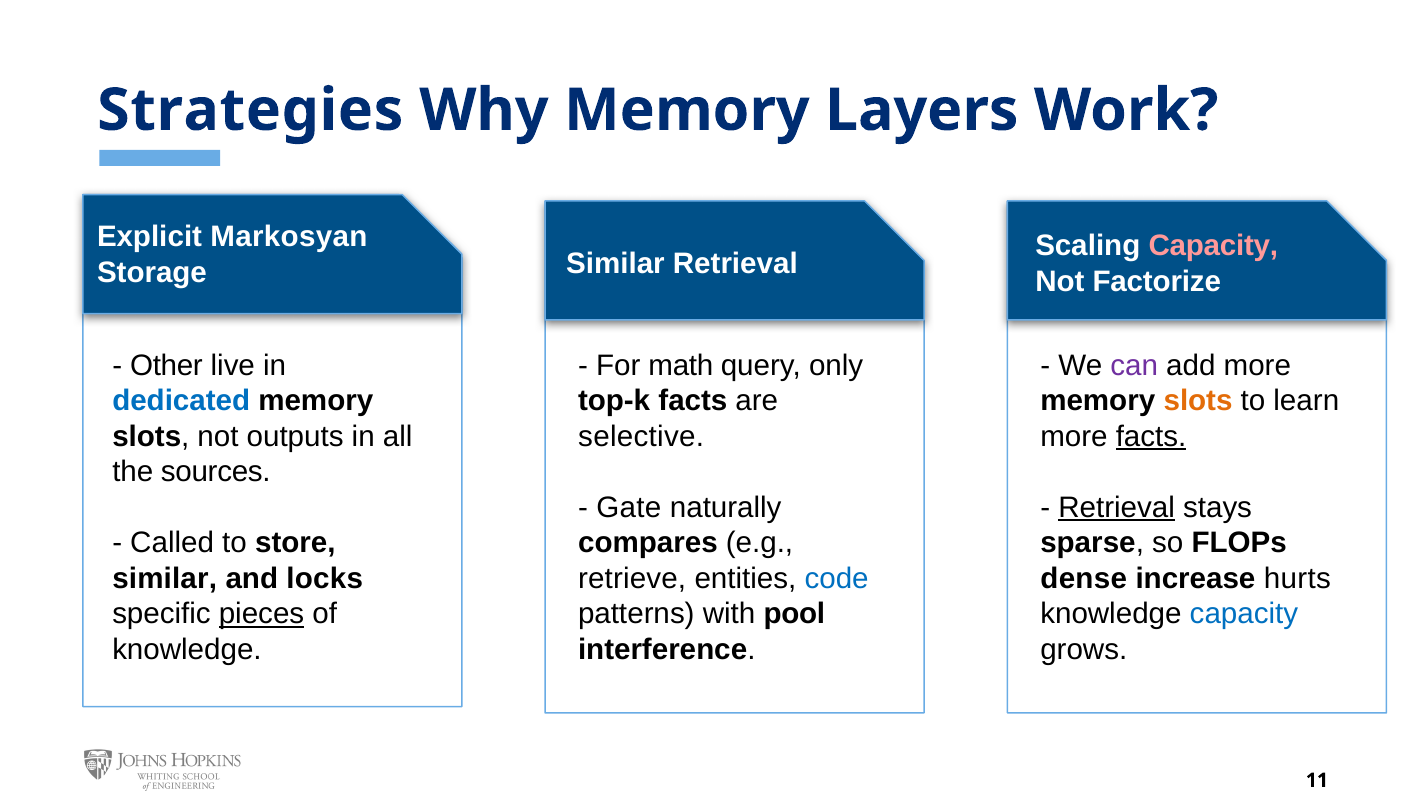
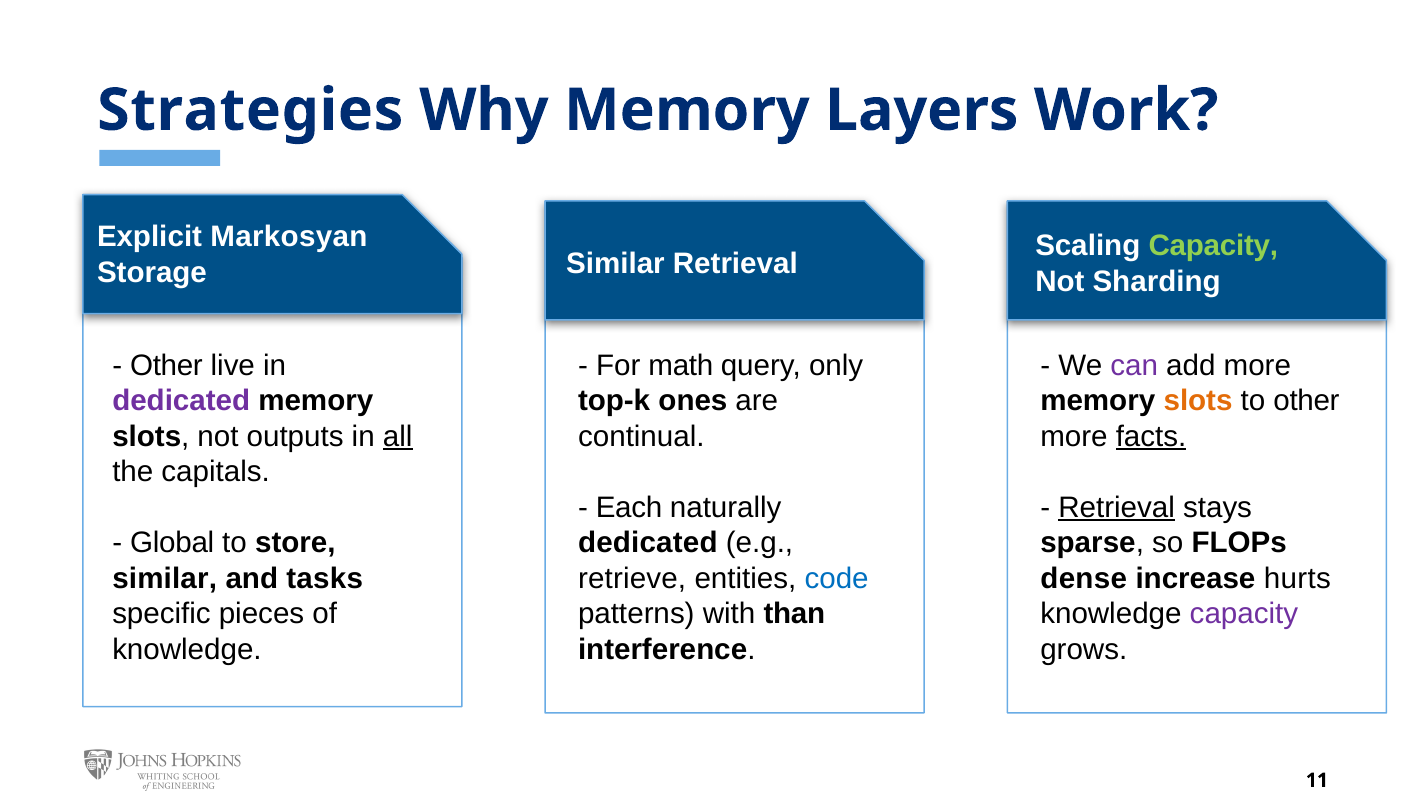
Capacity at (1213, 246) colour: pink -> light green
Factorize: Factorize -> Sharding
dedicated at (181, 401) colour: blue -> purple
top-k facts: facts -> ones
to learn: learn -> other
all underline: none -> present
selective: selective -> continual
sources: sources -> capitals
Gate: Gate -> Each
Called: Called -> Global
compares at (648, 543): compares -> dedicated
locks: locks -> tasks
pieces underline: present -> none
pool: pool -> than
capacity at (1244, 614) colour: blue -> purple
